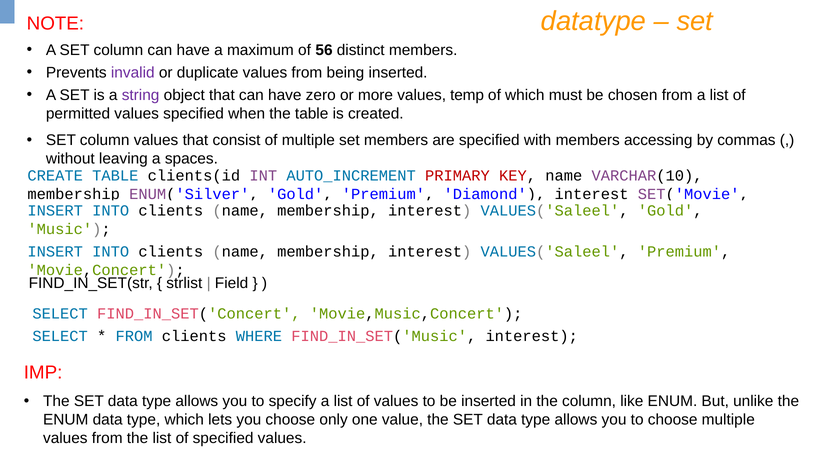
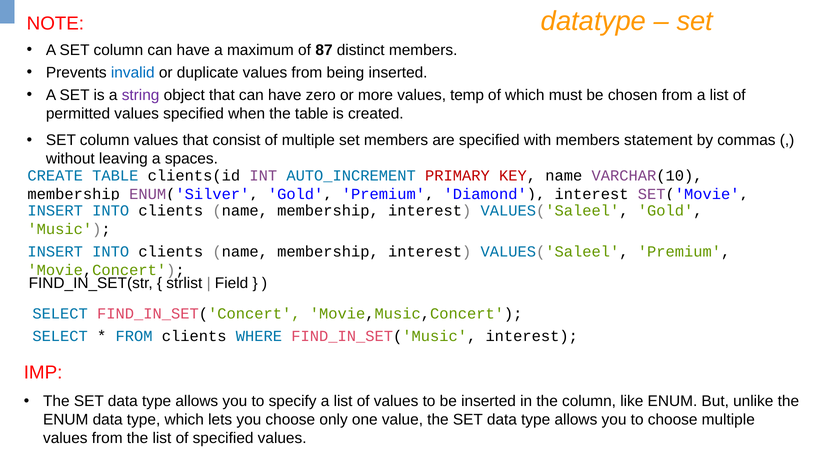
56: 56 -> 87
invalid colour: purple -> blue
accessing: accessing -> statement
